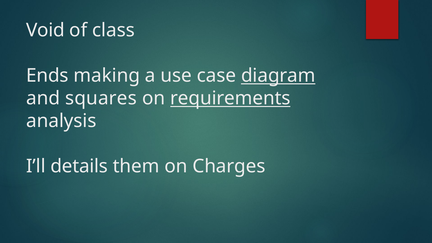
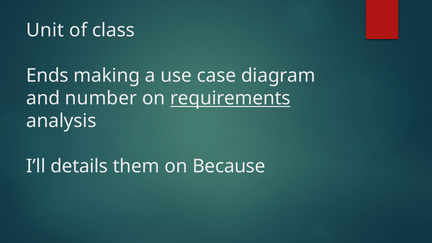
Void: Void -> Unit
diagram underline: present -> none
squares: squares -> number
Charges: Charges -> Because
